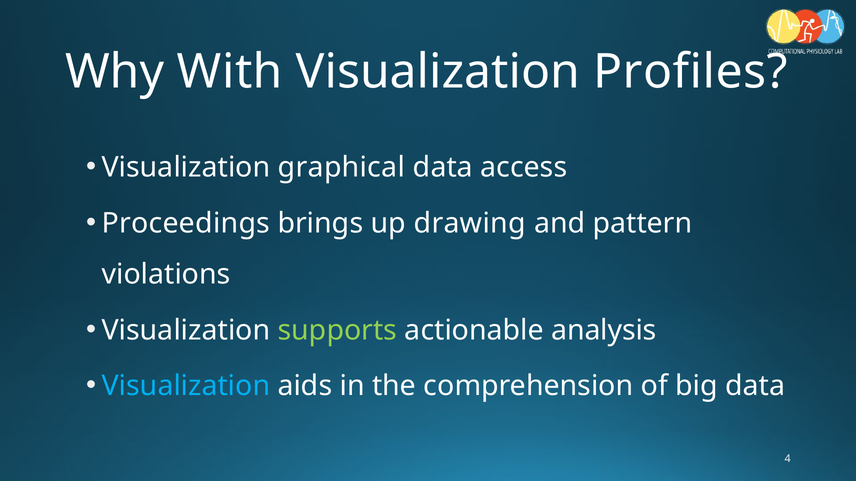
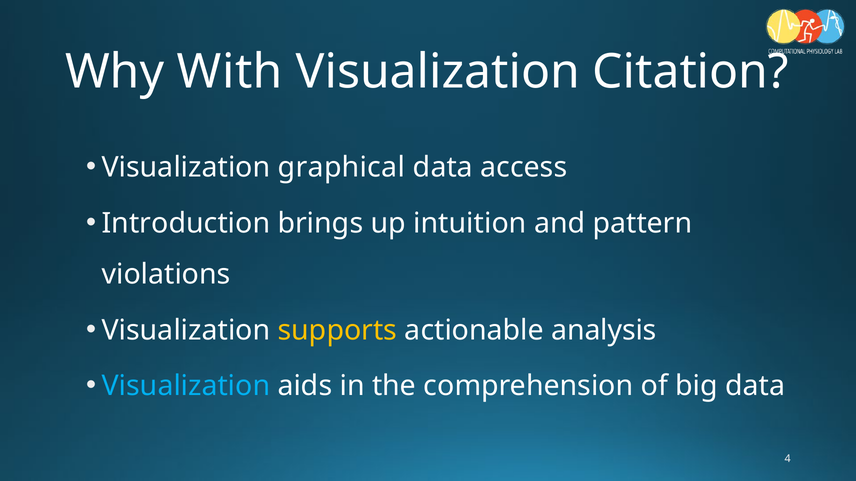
Profiles: Profiles -> Citation
Proceedings: Proceedings -> Introduction
drawing: drawing -> intuition
supports colour: light green -> yellow
